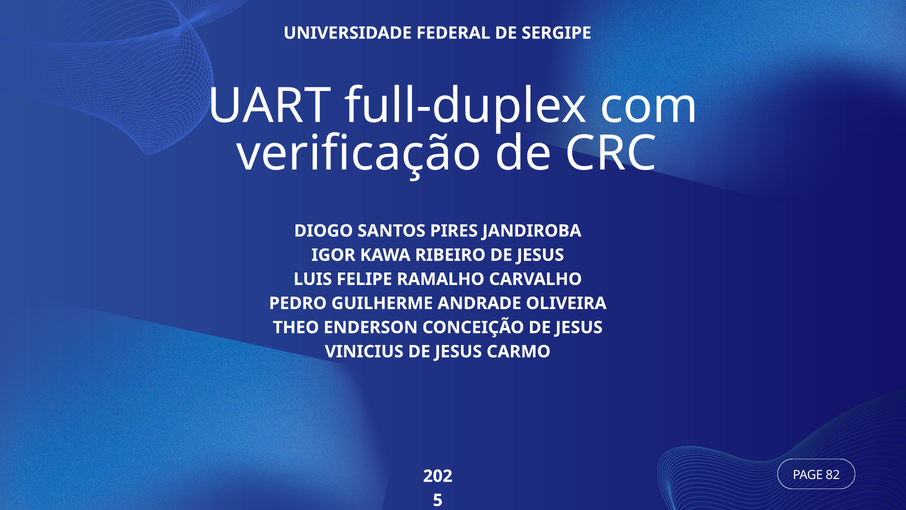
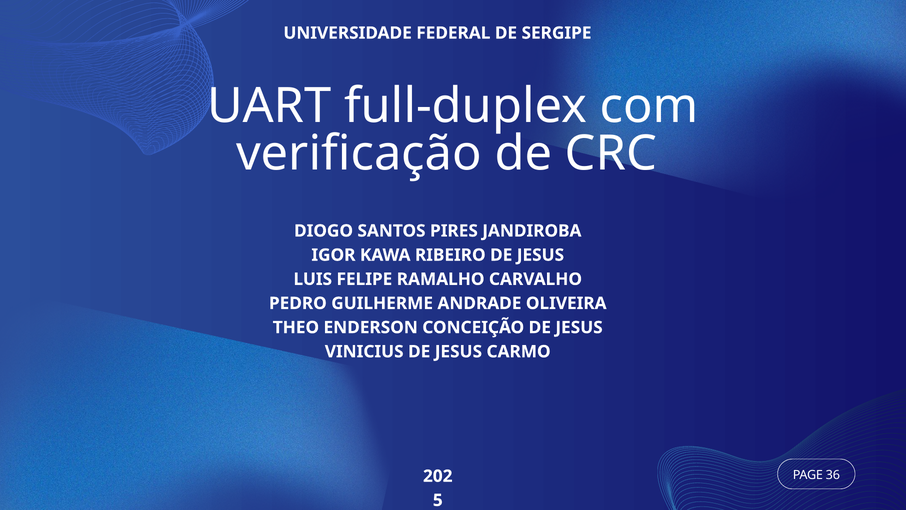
82: 82 -> 36
